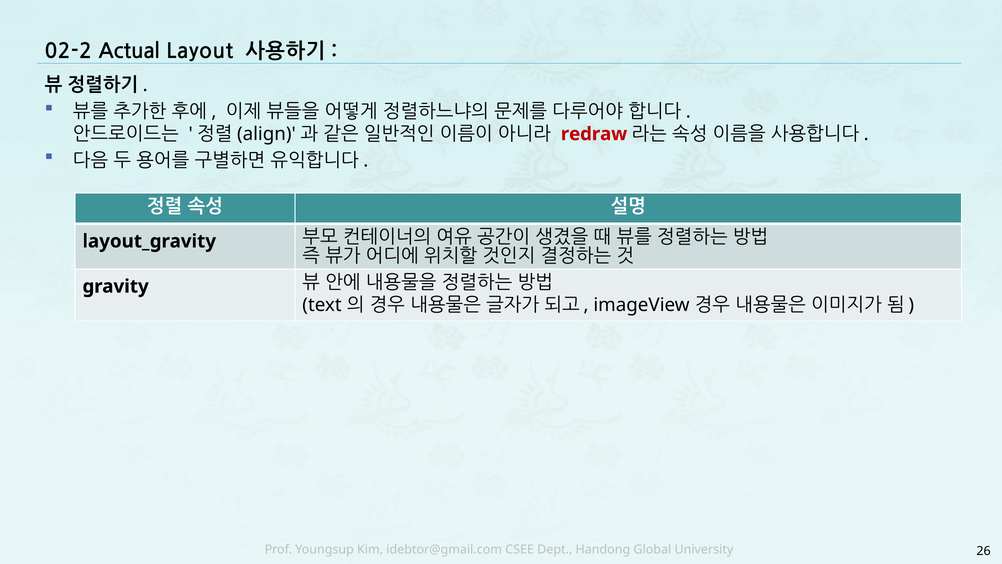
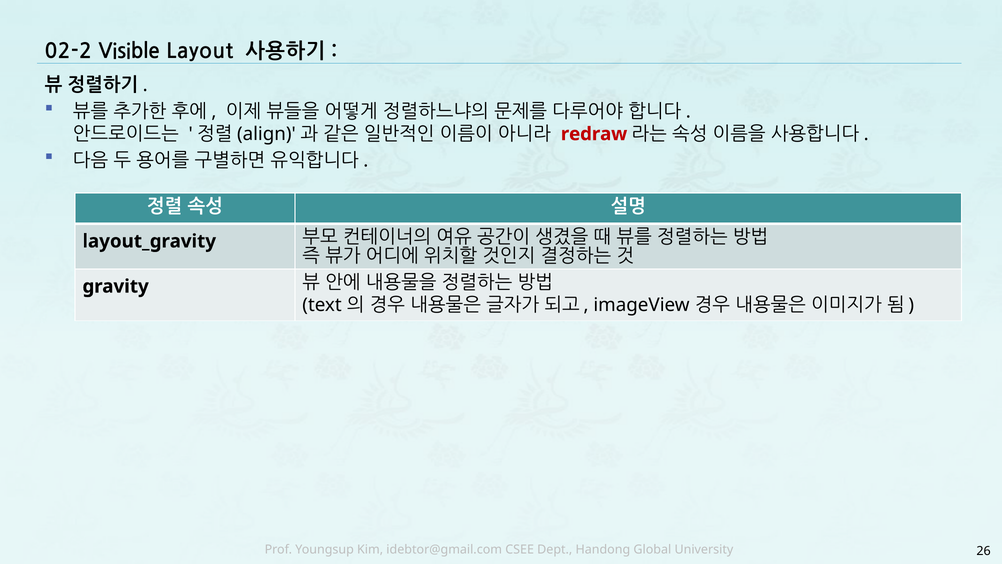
Actual: Actual -> Visible
